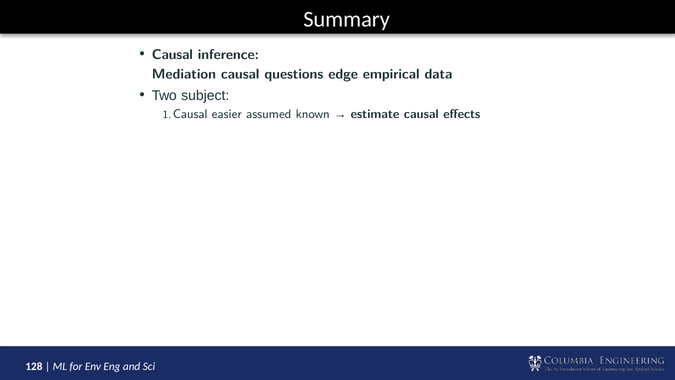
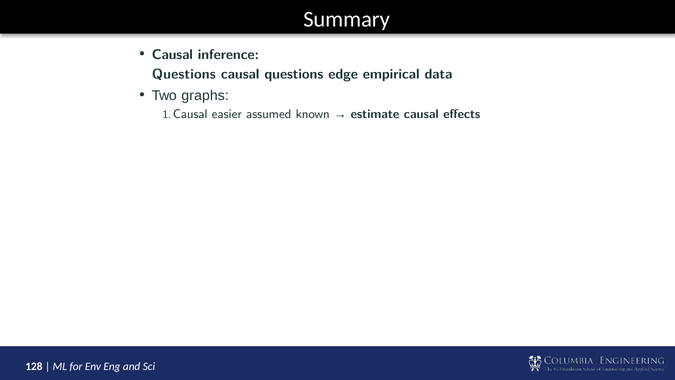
Mediation at (184, 74): Mediation -> Questions
subject: subject -> graphs
